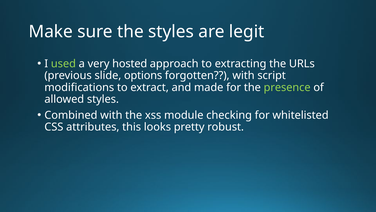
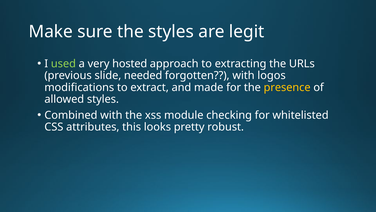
options: options -> needed
script: script -> logos
presence colour: light green -> yellow
